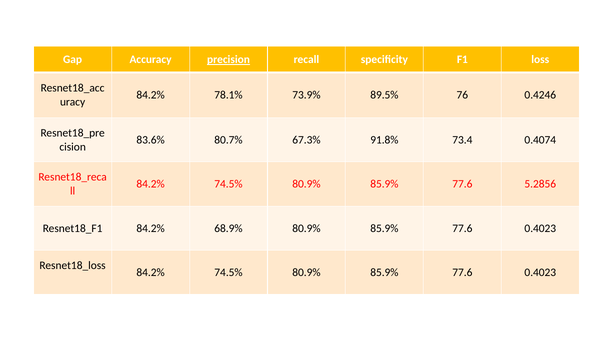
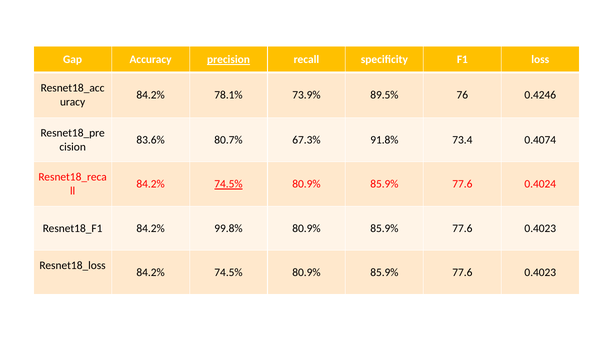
74.5% at (228, 184) underline: none -> present
5.2856: 5.2856 -> 0.4024
68.9%: 68.9% -> 99.8%
